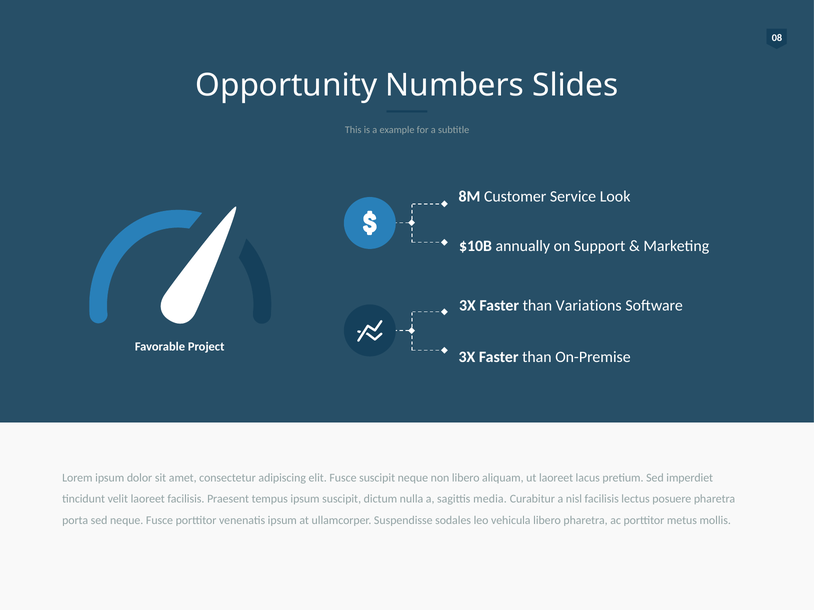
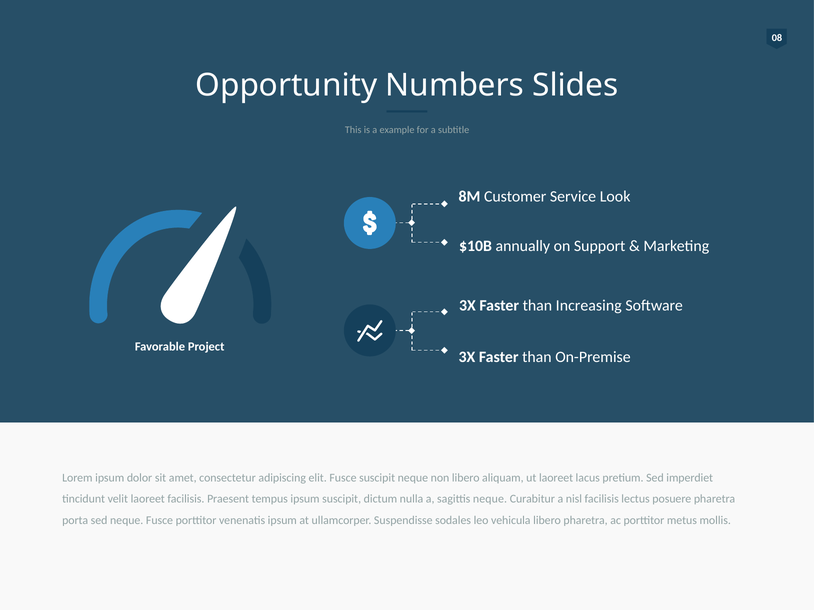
Variations: Variations -> Increasing
sagittis media: media -> neque
